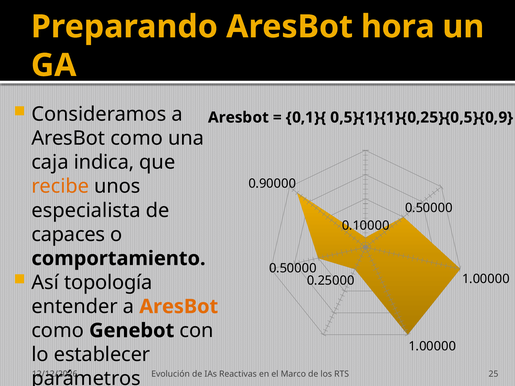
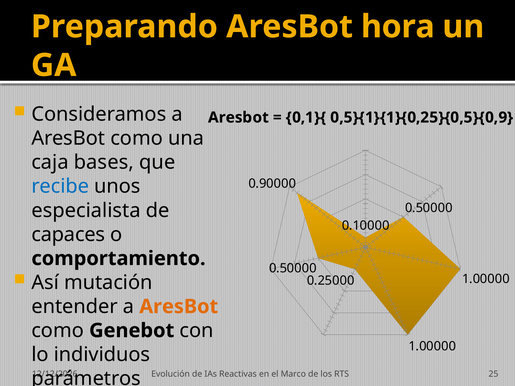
indica: indica -> bases
recibe colour: orange -> blue
topología: topología -> mutación
establecer: establecer -> individuos
